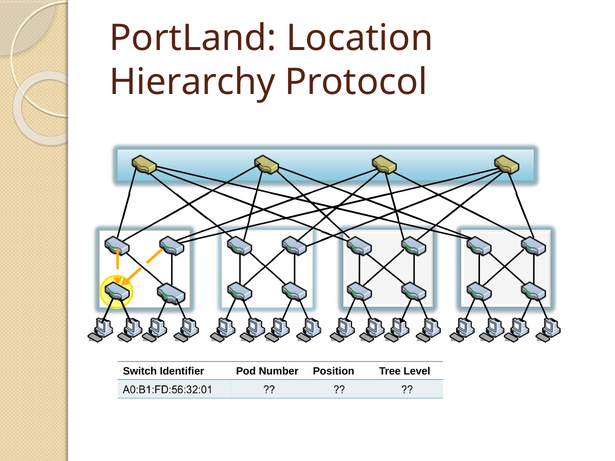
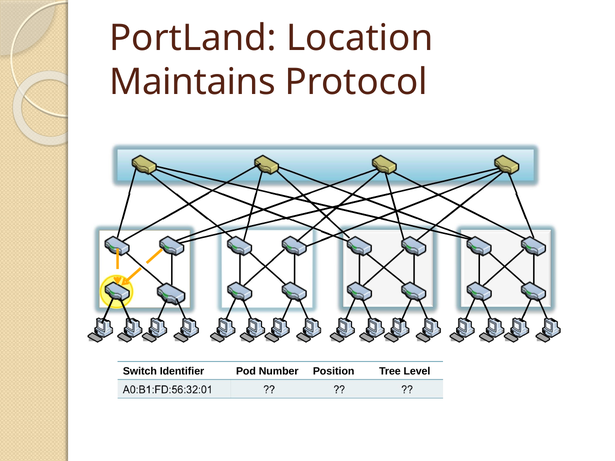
Hierarchy: Hierarchy -> Maintains
